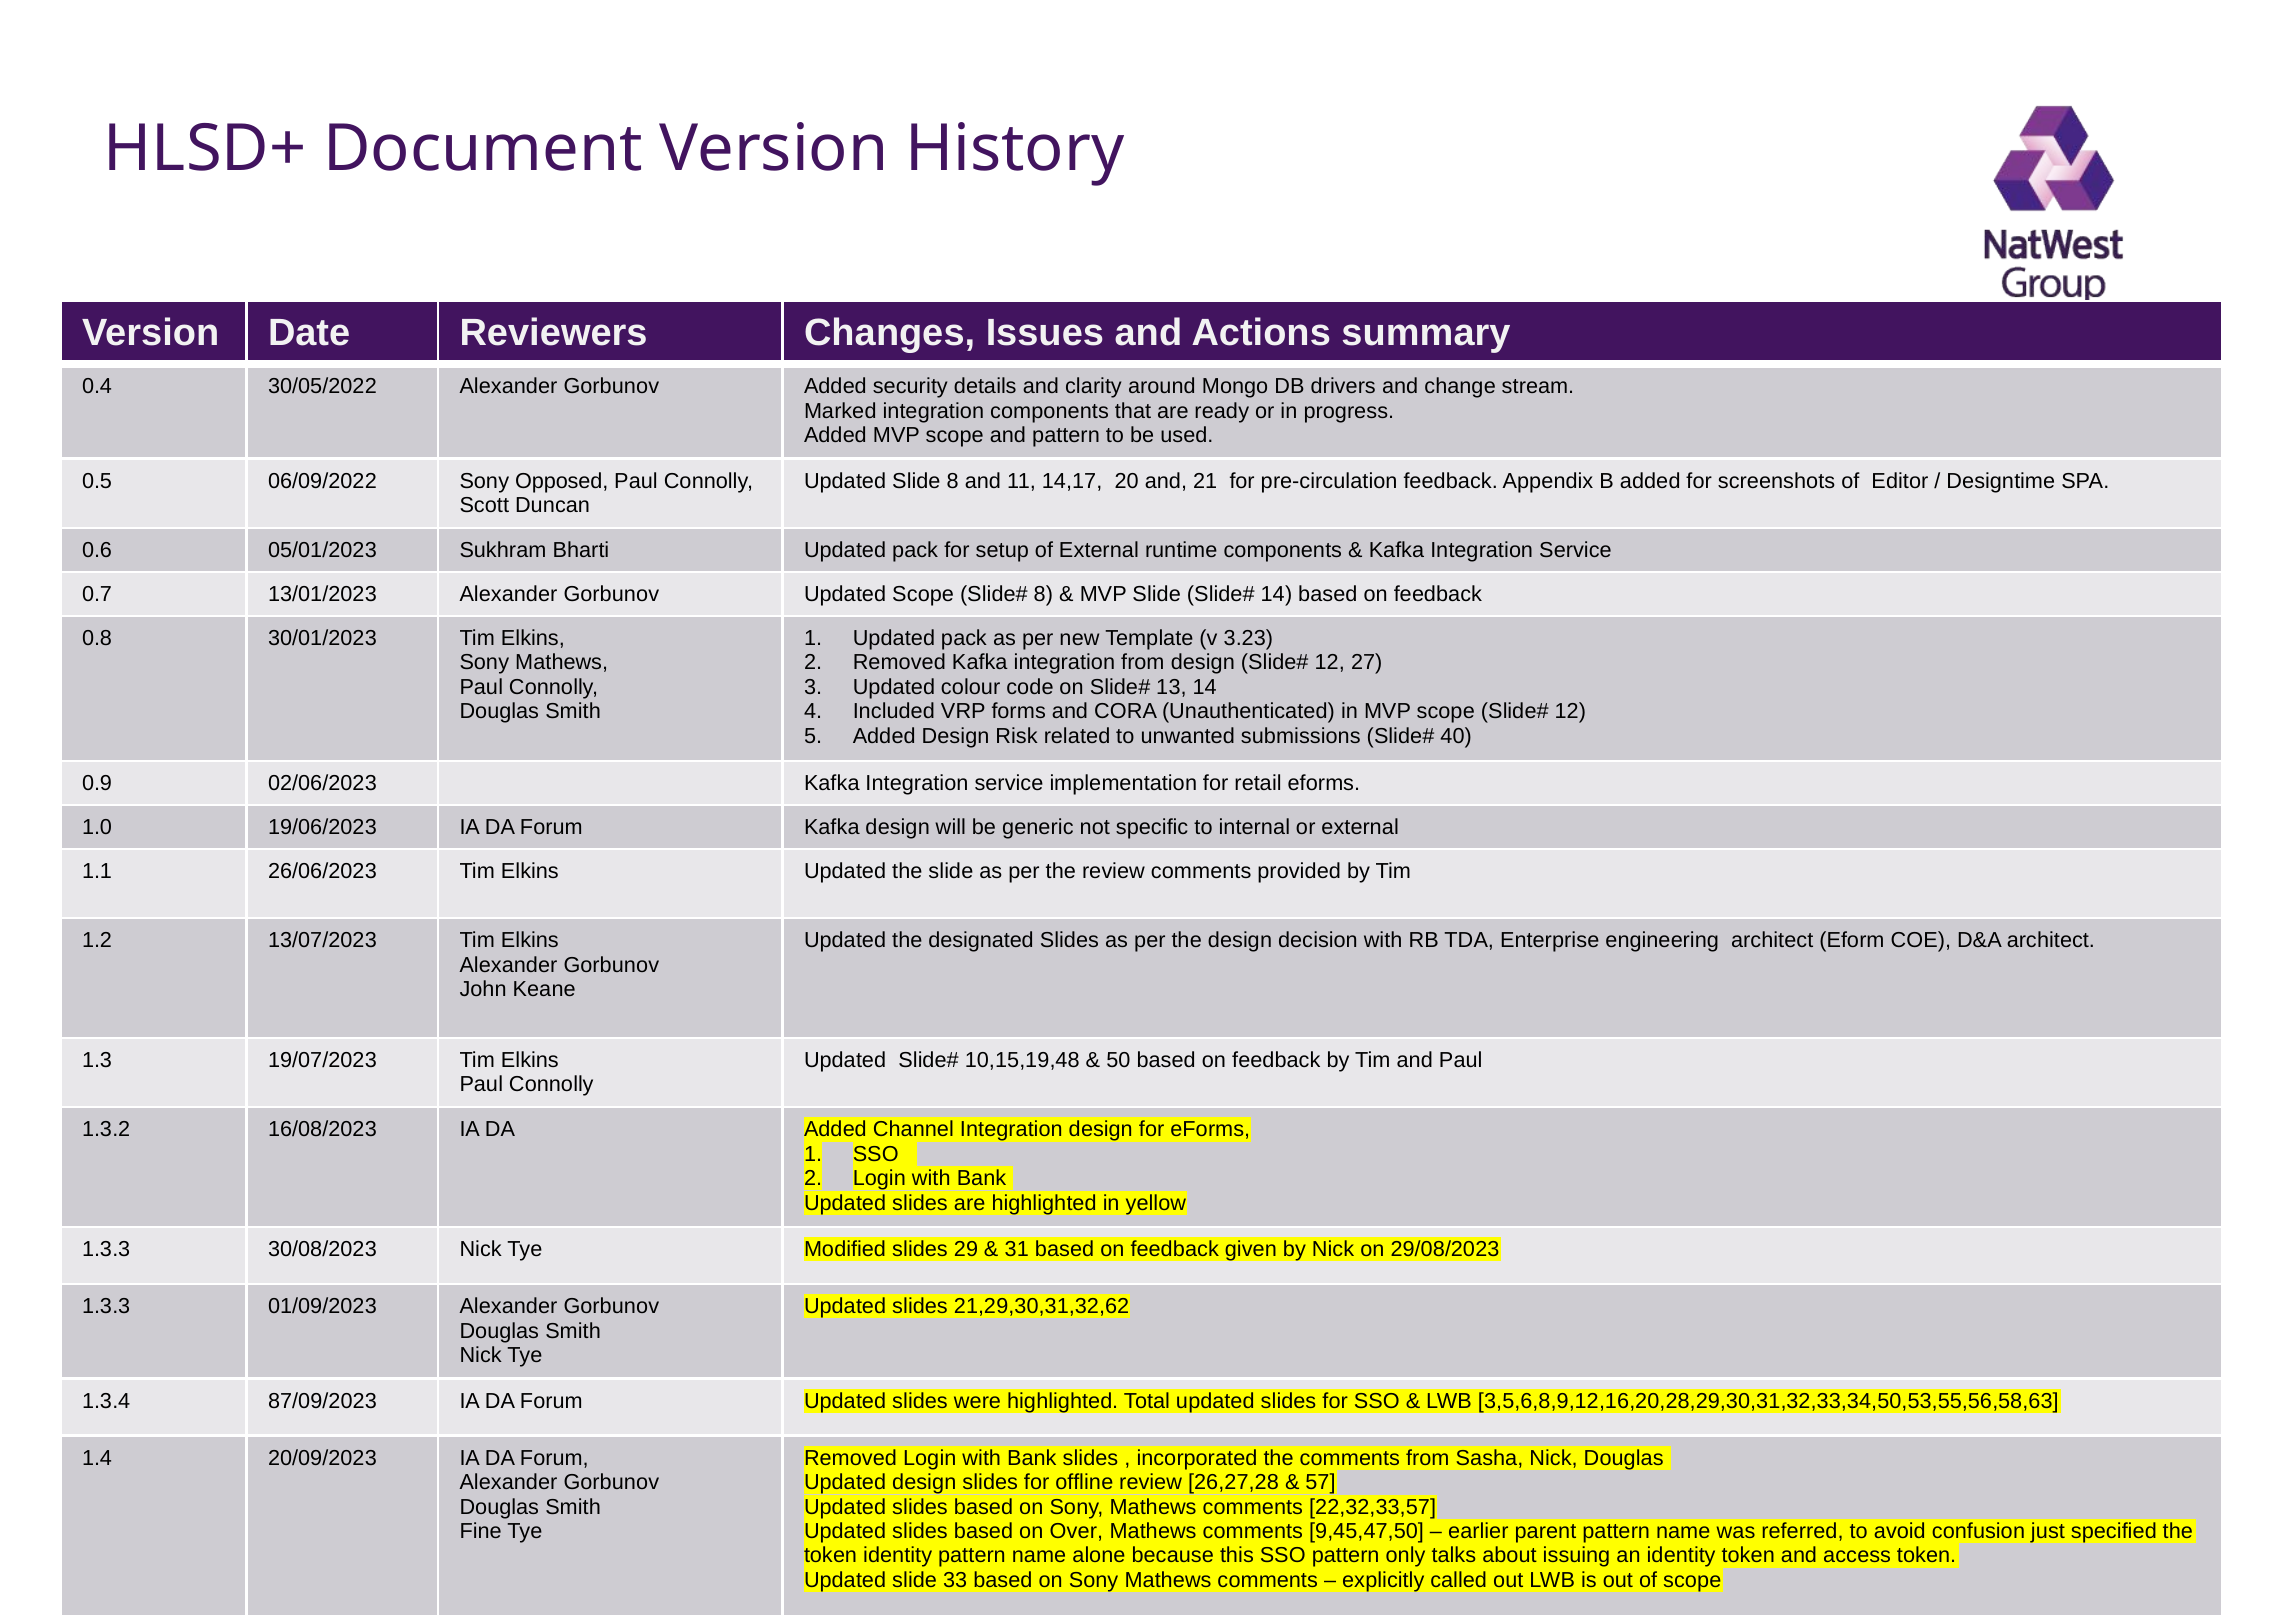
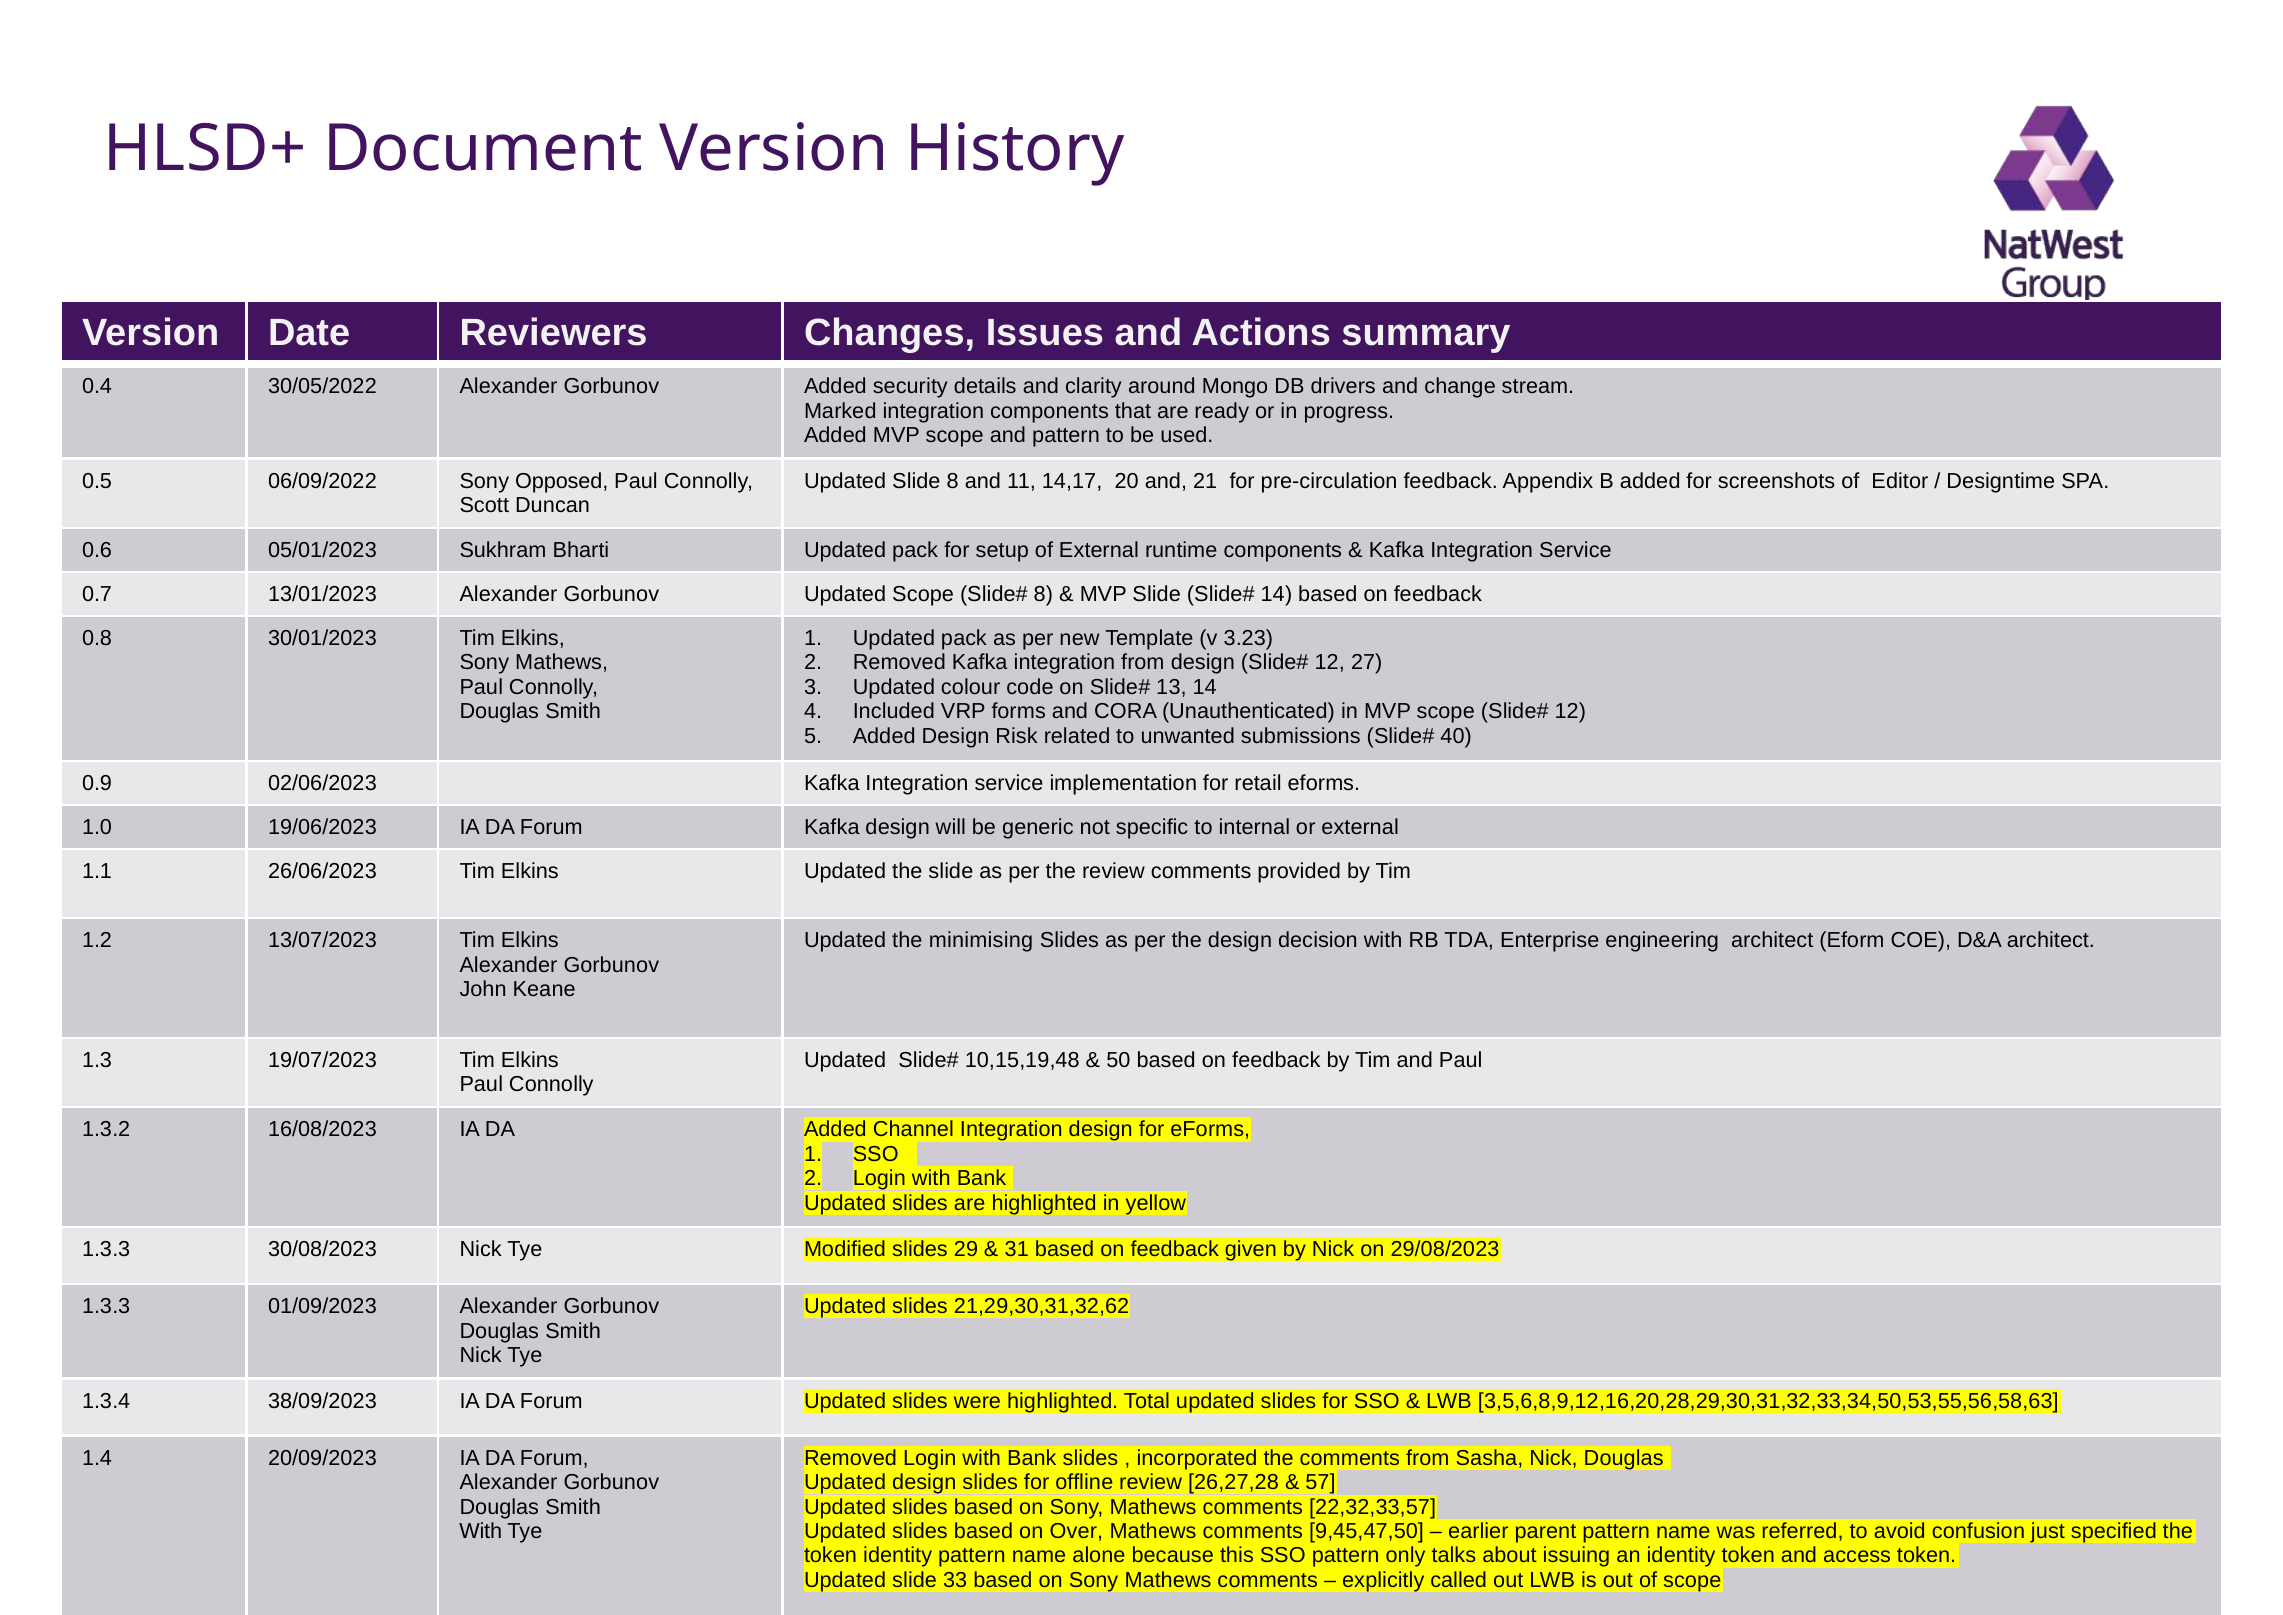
designated: designated -> minimising
87/09/2023: 87/09/2023 -> 38/09/2023
Fine at (481, 1531): Fine -> With
